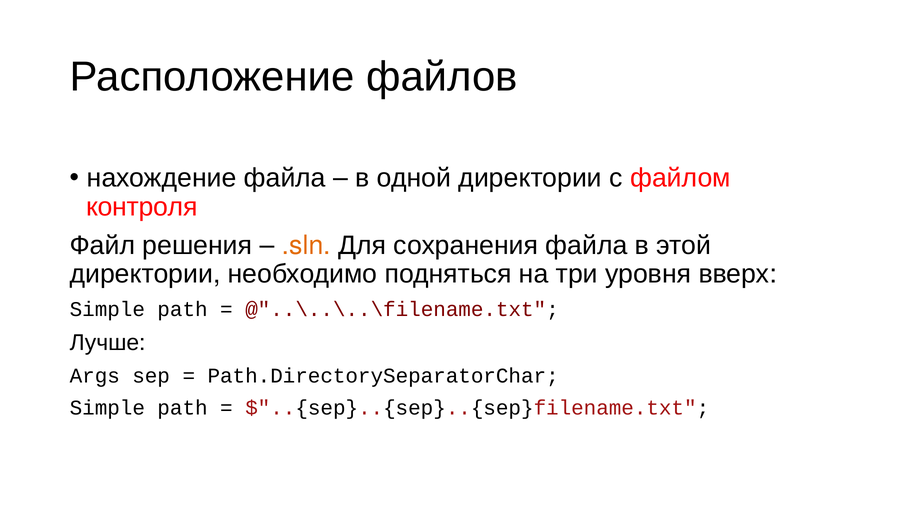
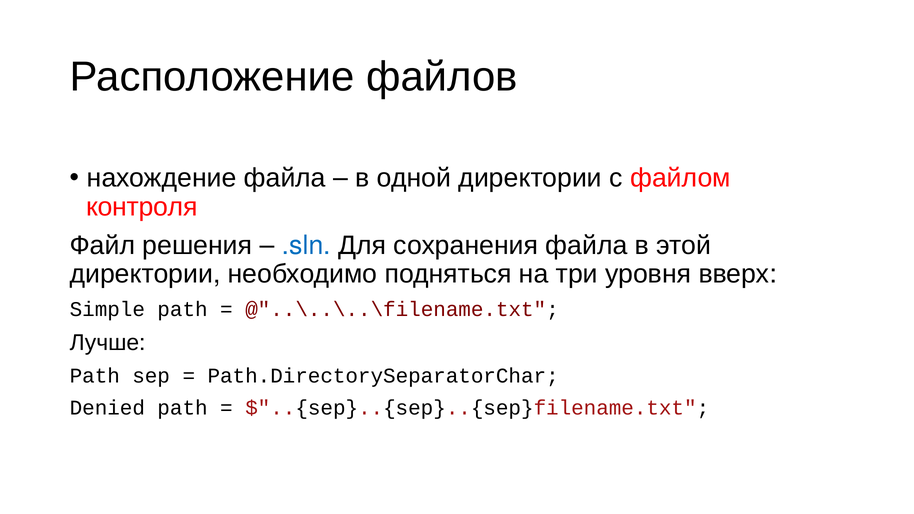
.sln colour: orange -> blue
Args at (95, 376): Args -> Path
Simple at (107, 408): Simple -> Denied
